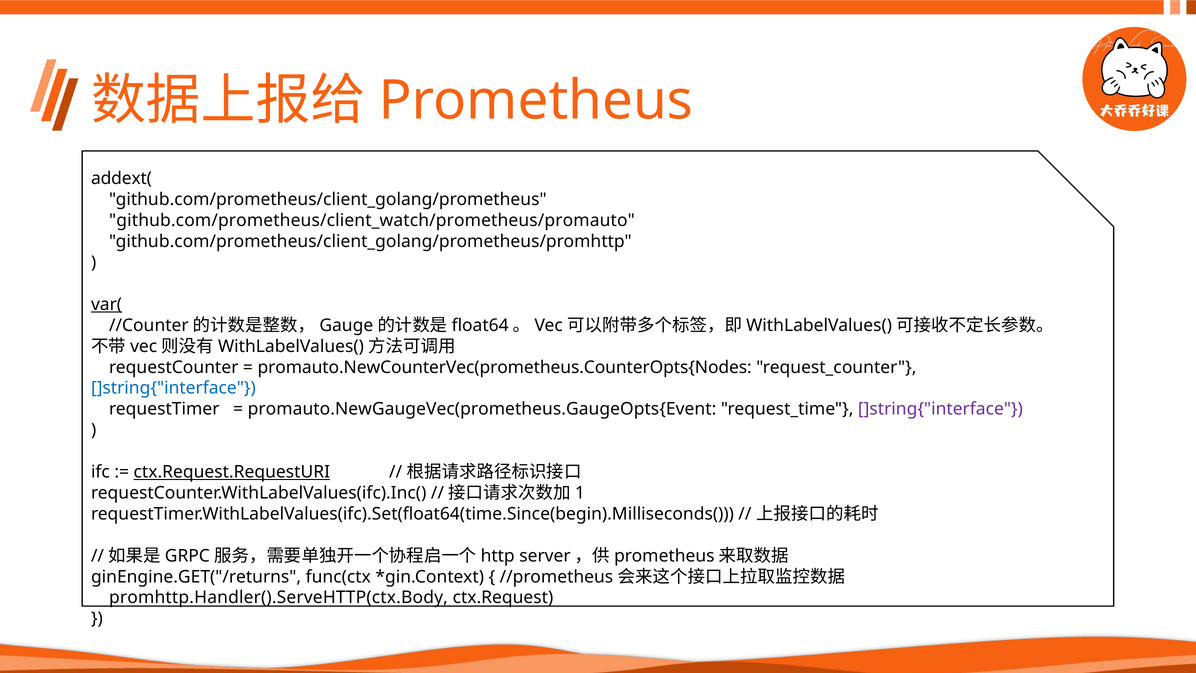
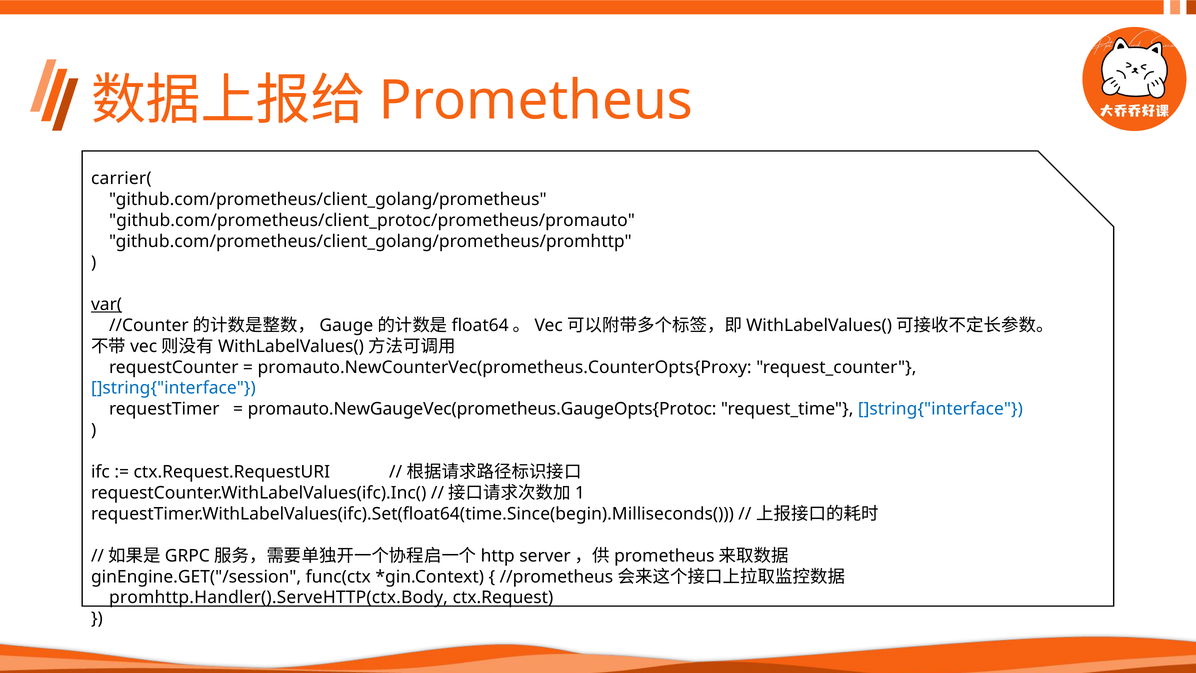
addext(: addext( -> carrier(
github.com/prometheus/client_watch/prometheus/promauto: github.com/prometheus/client_watch/prometheus/promauto -> github.com/prometheus/client_protoc/prometheus/promauto
promauto.NewCounterVec(prometheus.CounterOpts{Nodes: promauto.NewCounterVec(prometheus.CounterOpts{Nodes -> promauto.NewCounterVec(prometheus.CounterOpts{Proxy
promauto.NewGaugeVec(prometheus.GaugeOpts{Event: promauto.NewGaugeVec(prometheus.GaugeOpts{Event -> promauto.NewGaugeVec(prometheus.GaugeOpts{Protoc
]string{"interface at (940, 409) colour: purple -> blue
ctx.Request.RequestURI underline: present -> none
ginEngine.GET("/returns: ginEngine.GET("/returns -> ginEngine.GET("/session
